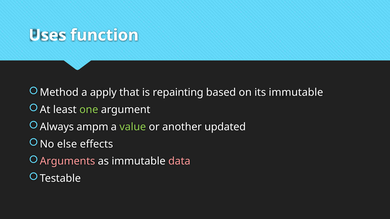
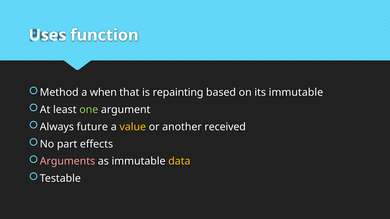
apply: apply -> when
ampm: ampm -> future
value colour: light green -> yellow
updated: updated -> received
else: else -> part
data colour: pink -> yellow
